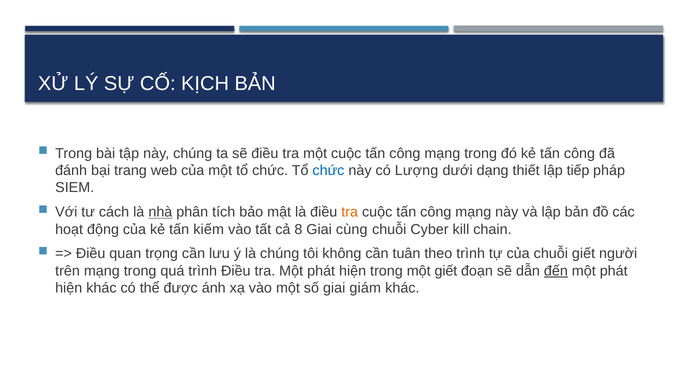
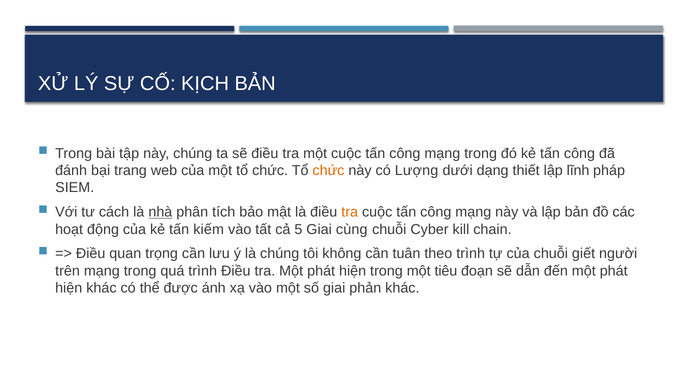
chức at (328, 171) colour: blue -> orange
tiếp: tiếp -> lĩnh
8: 8 -> 5
một giết: giết -> tiêu
đến underline: present -> none
giám: giám -> phản
